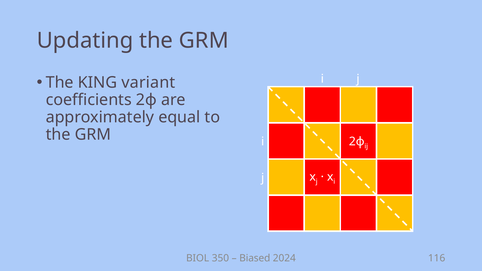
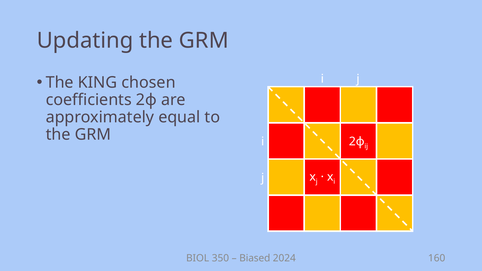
variant: variant -> chosen
116: 116 -> 160
